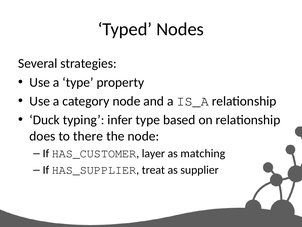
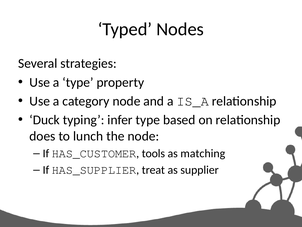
there: there -> lunch
layer: layer -> tools
